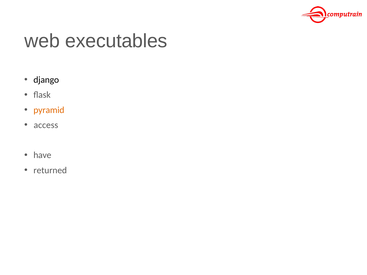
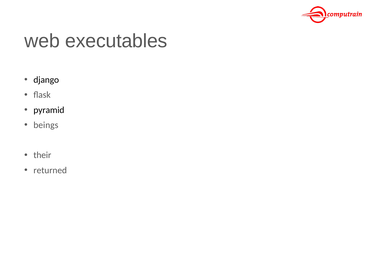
pyramid colour: orange -> black
access: access -> beings
have: have -> their
